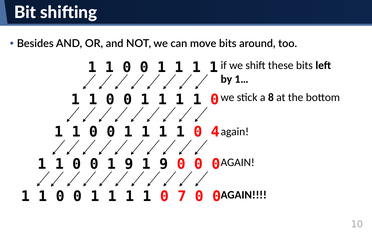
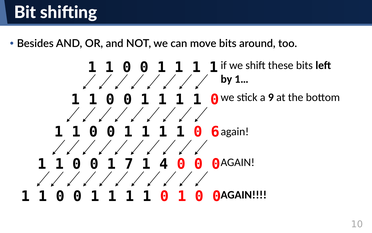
8: 8 -> 9
4: 4 -> 6
0 1 9: 9 -> 7
9 at (164, 164): 9 -> 4
7 at (182, 196): 7 -> 1
